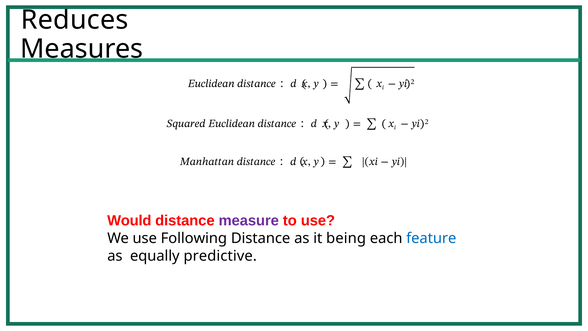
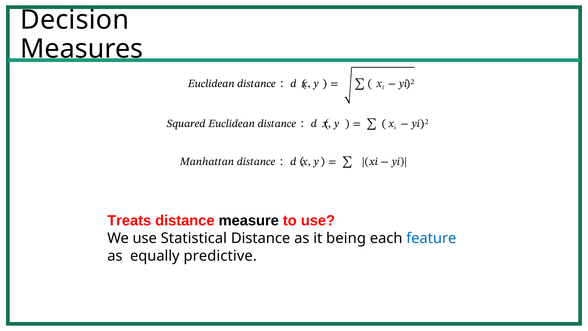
Reduces: Reduces -> Decision
Would: Would -> Treats
measure colour: purple -> black
Following: Following -> Statistical
